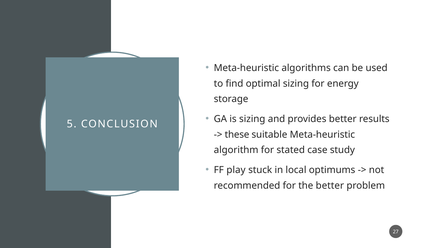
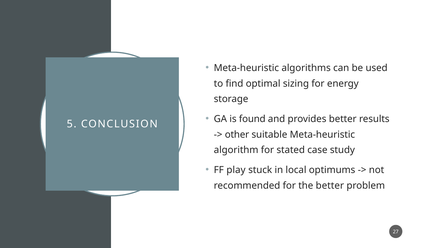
is sizing: sizing -> found
these: these -> other
